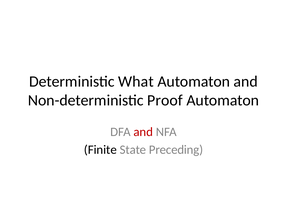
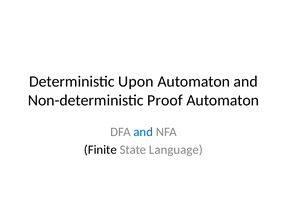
What: What -> Upon
and at (143, 132) colour: red -> blue
Preceding: Preceding -> Language
